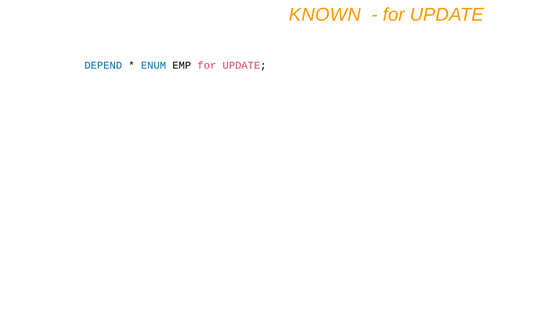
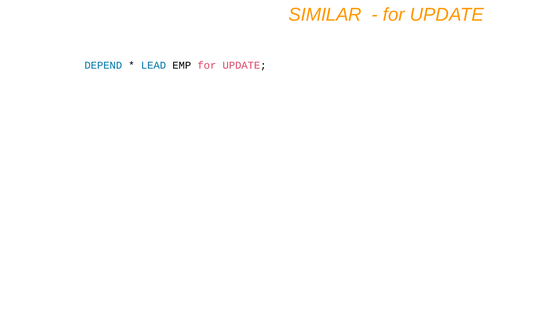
KNOWN: KNOWN -> SIMILAR
ENUM: ENUM -> LEAD
